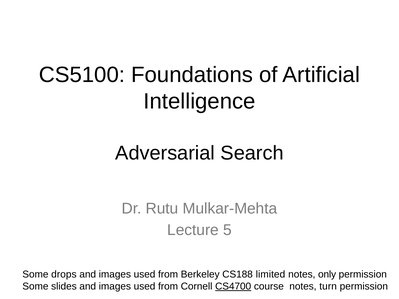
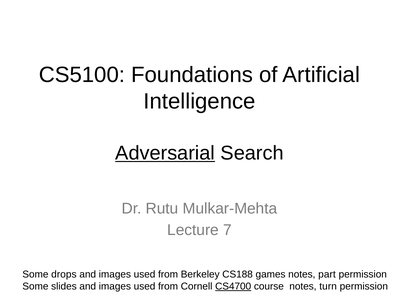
Adversarial underline: none -> present
5: 5 -> 7
limited: limited -> games
only: only -> part
